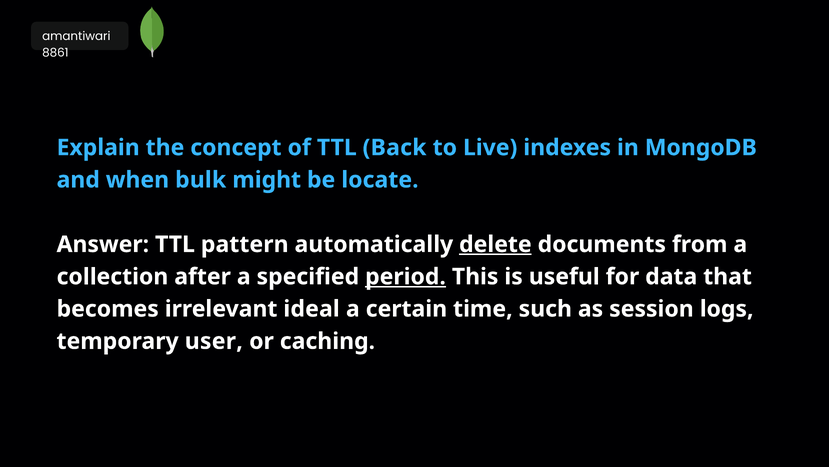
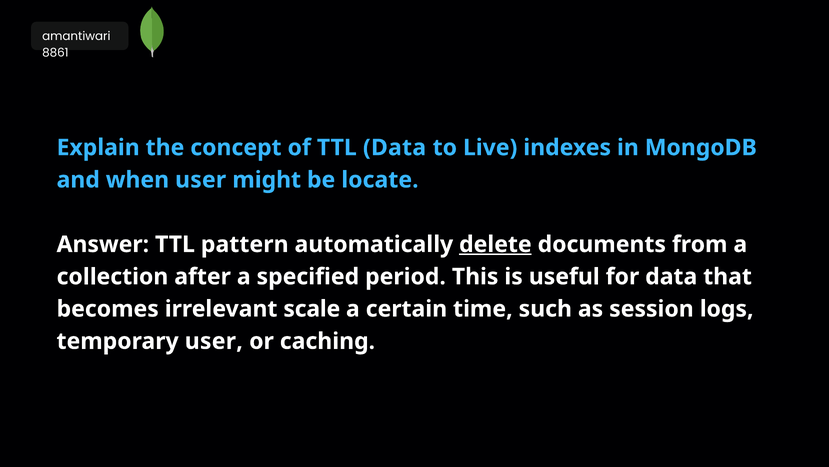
TTL Back: Back -> Data
when bulk: bulk -> user
period underline: present -> none
ideal: ideal -> scale
